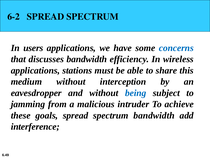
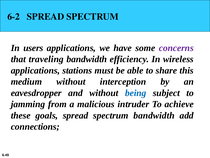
concerns colour: blue -> purple
discusses: discusses -> traveling
interference: interference -> connections
